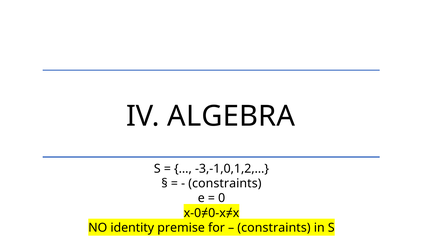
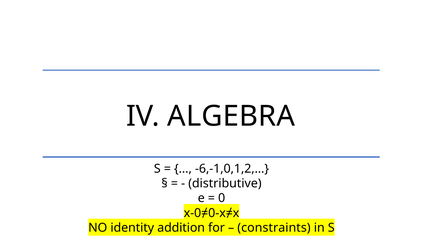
-3,-1,0,1,2,…: -3,-1,0,1,2,… -> -6,-1,0,1,2,…
constraints at (225, 183): constraints -> distributive
premise: premise -> addition
